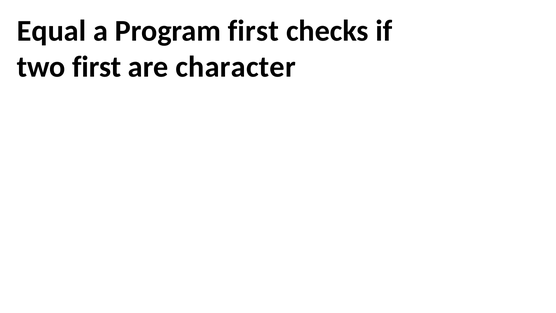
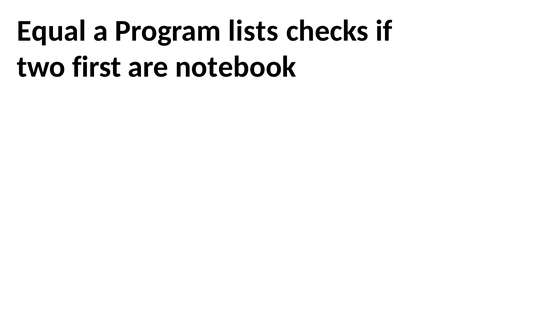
Program first: first -> lists
character: character -> notebook
